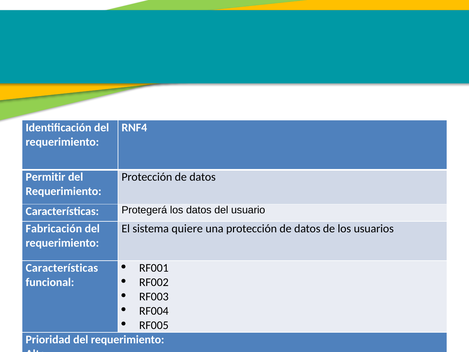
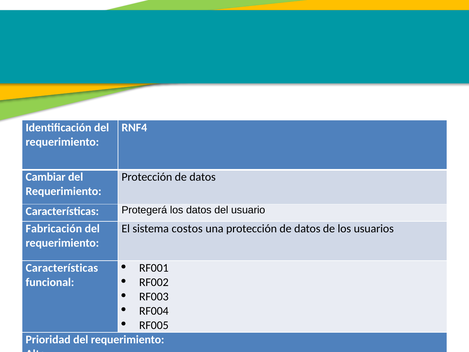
Permitir: Permitir -> Cambiar
quiere: quiere -> costos
